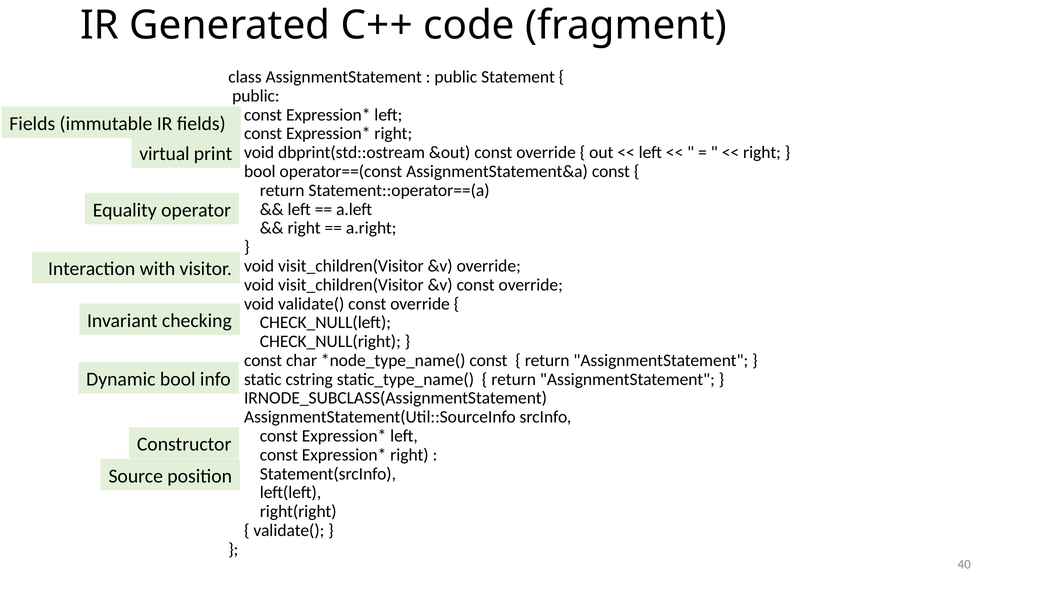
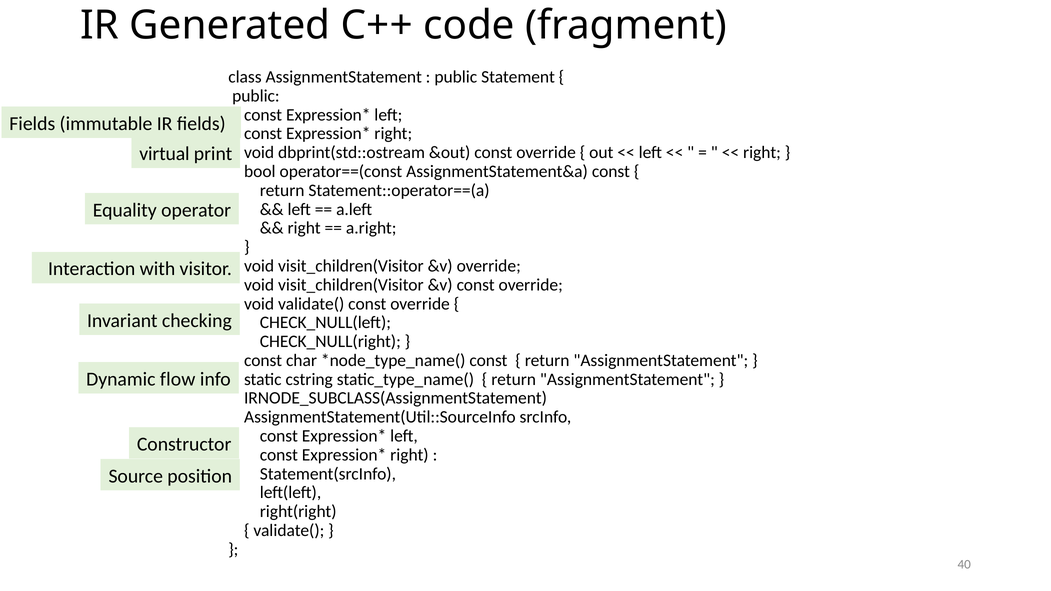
Dynamic bool: bool -> flow
